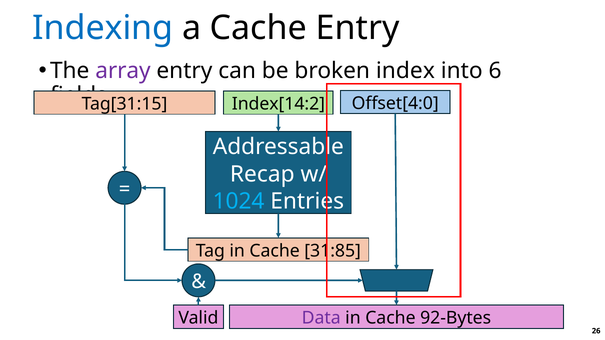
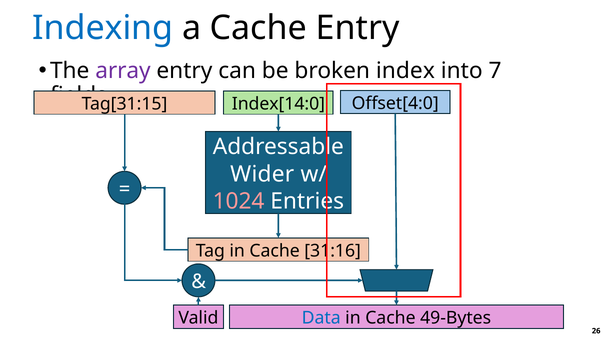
6: 6 -> 7
Index[14:2: Index[14:2 -> Index[14:0
Recap: Recap -> Wider
1024 colour: light blue -> pink
31:85: 31:85 -> 31:16
Data colour: purple -> blue
92-Bytes: 92-Bytes -> 49-Bytes
